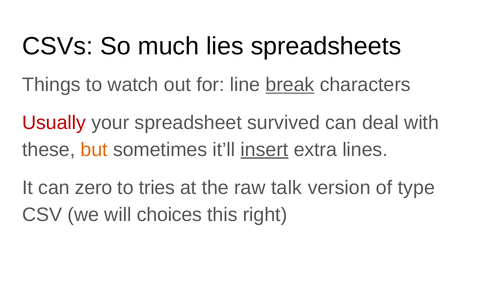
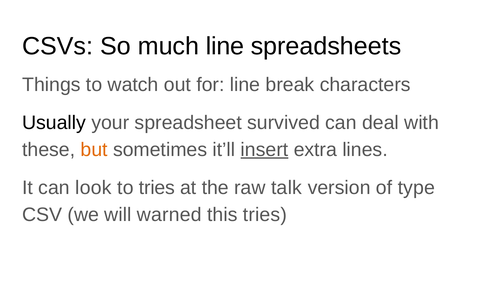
much lies: lies -> line
break underline: present -> none
Usually colour: red -> black
zero: zero -> look
choices: choices -> warned
this right: right -> tries
